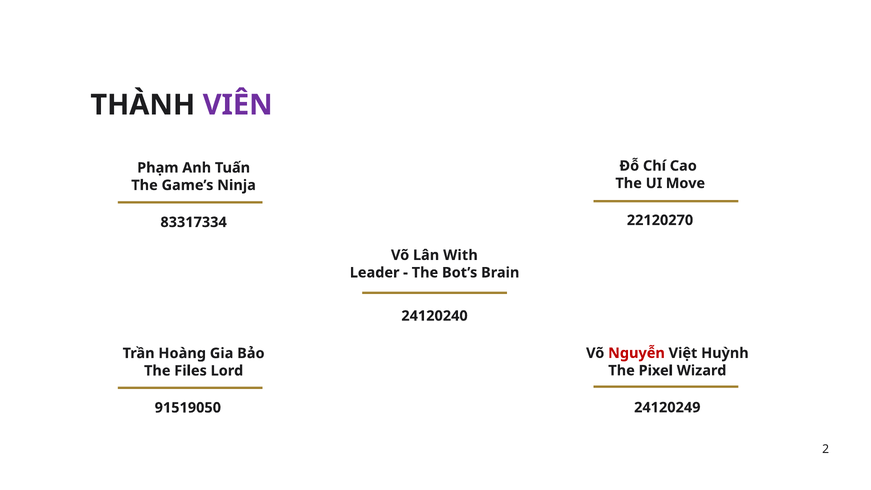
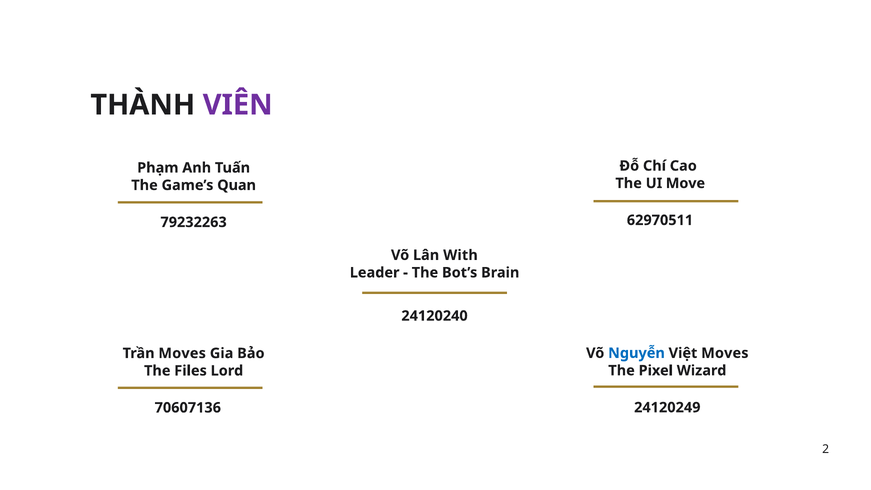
Ninja: Ninja -> Quan
22120270: 22120270 -> 62970511
83317334: 83317334 -> 79232263
Nguyễn colour: red -> blue
Việt Huỳnh: Huỳnh -> Moves
Trần Hoàng: Hoàng -> Moves
91519050: 91519050 -> 70607136
